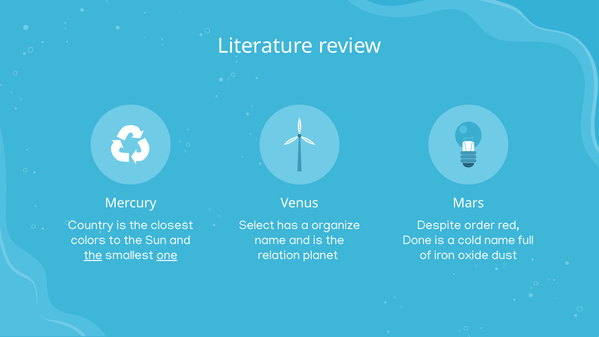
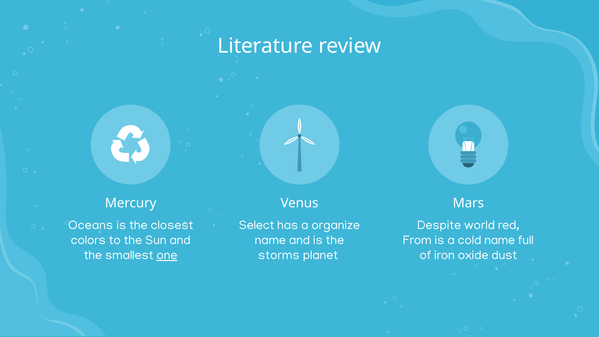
Country: Country -> Oceans
order: order -> world
Done: Done -> From
the at (93, 255) underline: present -> none
relation: relation -> storms
